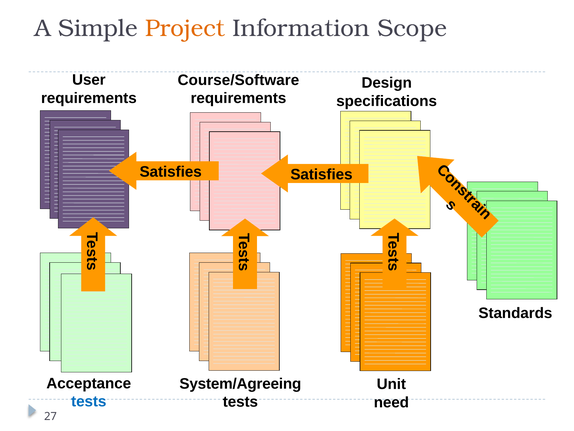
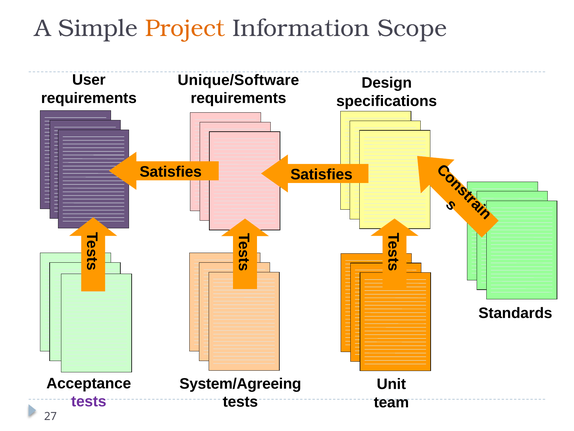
Course/Software: Course/Software -> Unique/Software
tests at (89, 401) colour: blue -> purple
need: need -> team
